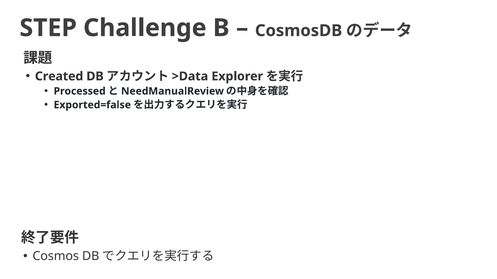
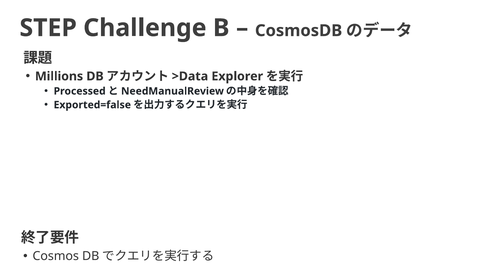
Created: Created -> Millions
